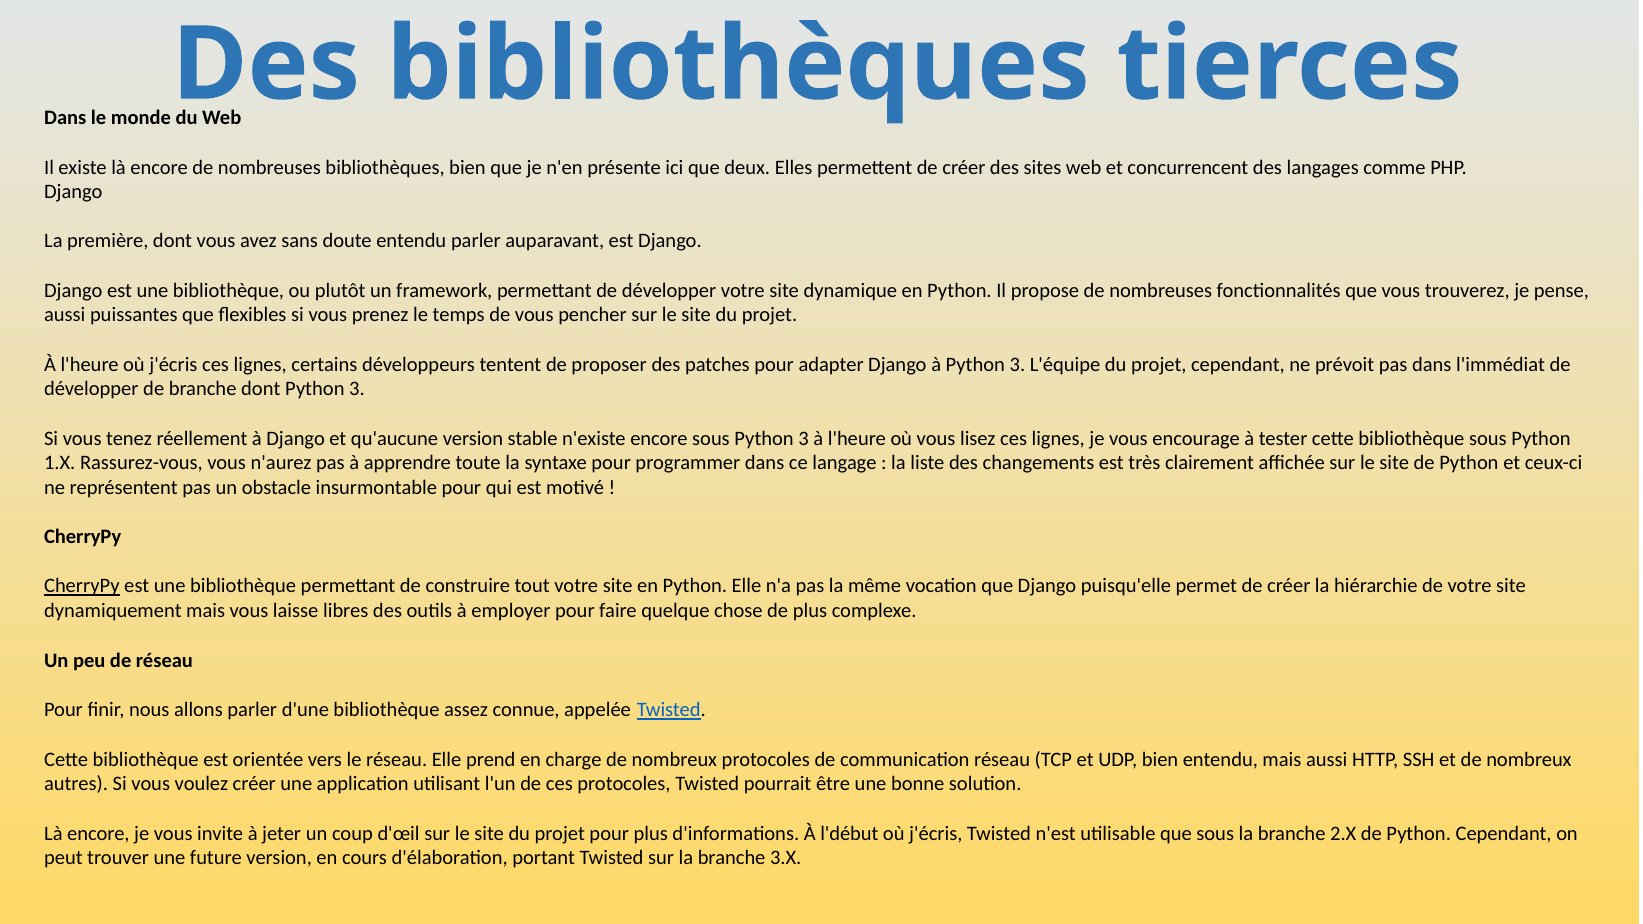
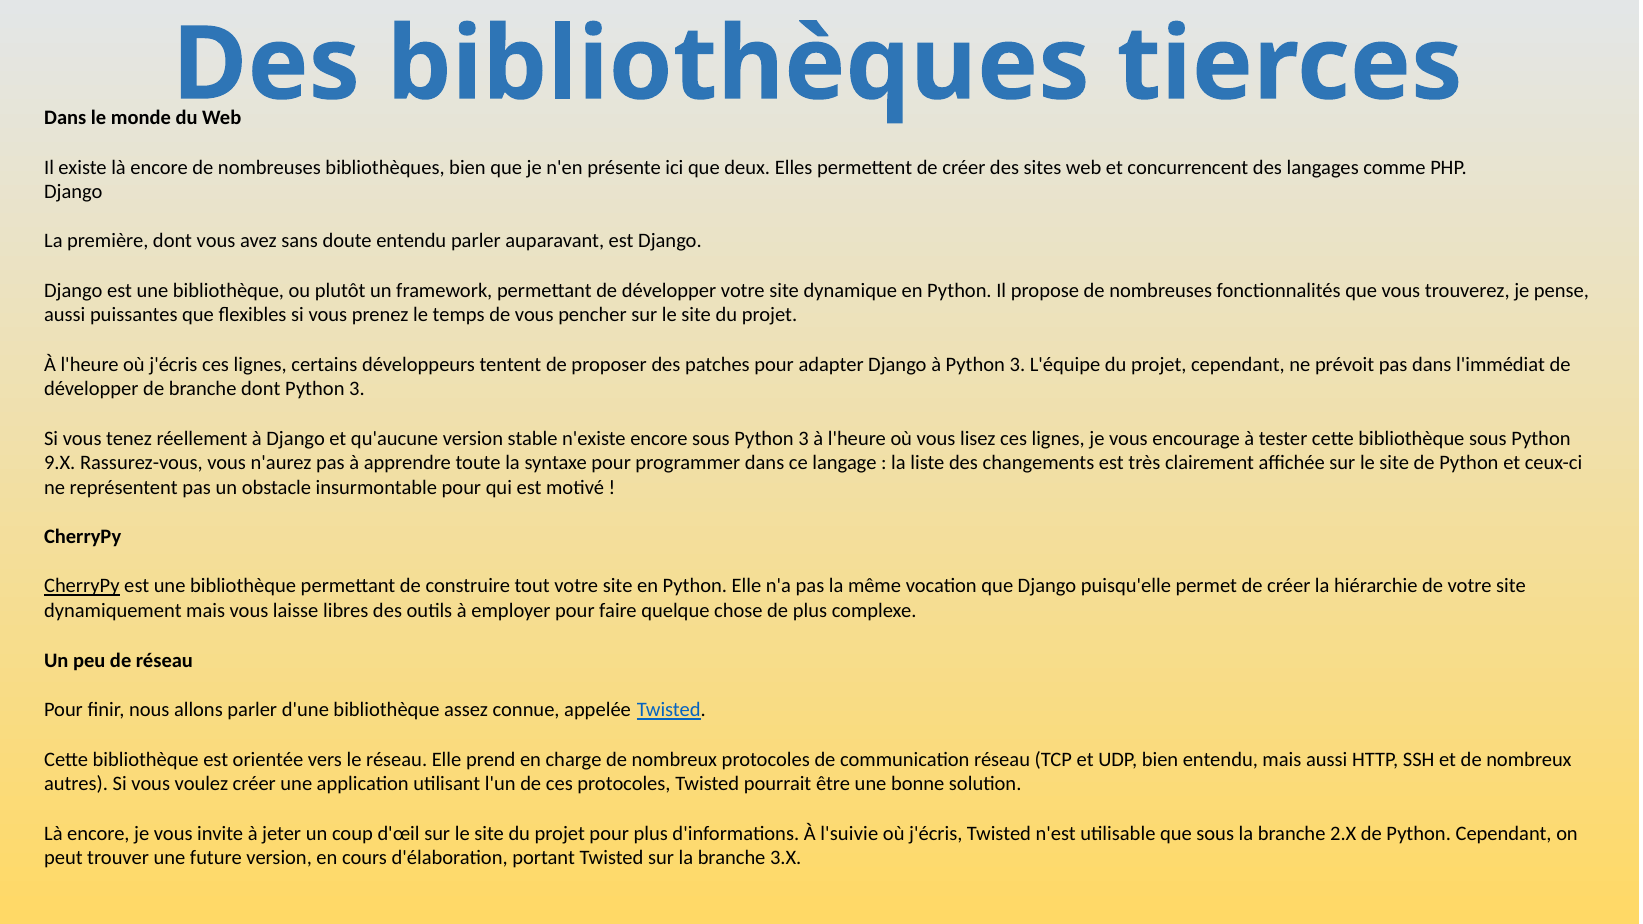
1.X: 1.X -> 9.X
l'début: l'début -> l'suivie
